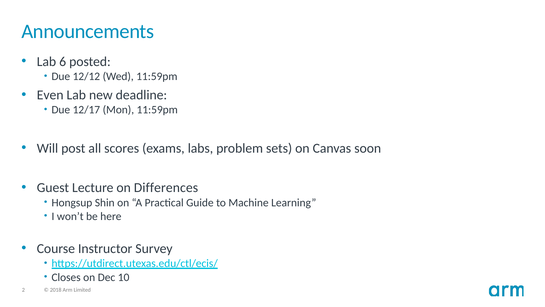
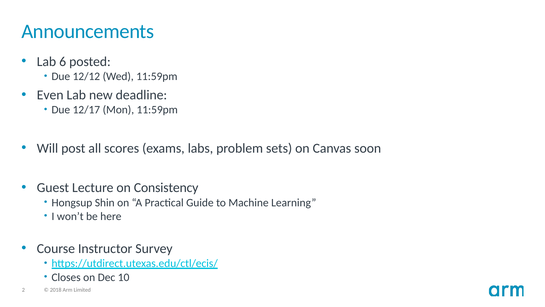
Differences: Differences -> Consistency
